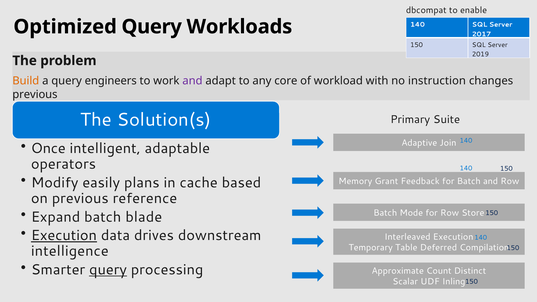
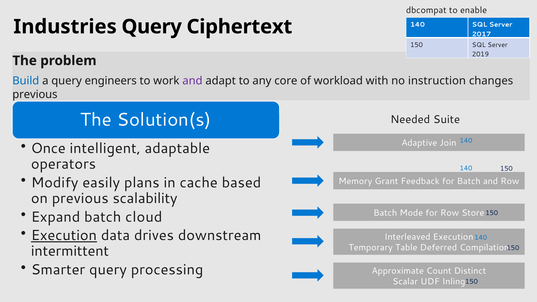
Optimized: Optimized -> Industries
Workloads: Workloads -> Ciphertext
Build colour: orange -> blue
Primary: Primary -> Needed
reference: reference -> scalability
blade: blade -> cloud
intelligence: intelligence -> intermittent
query at (108, 270) underline: present -> none
